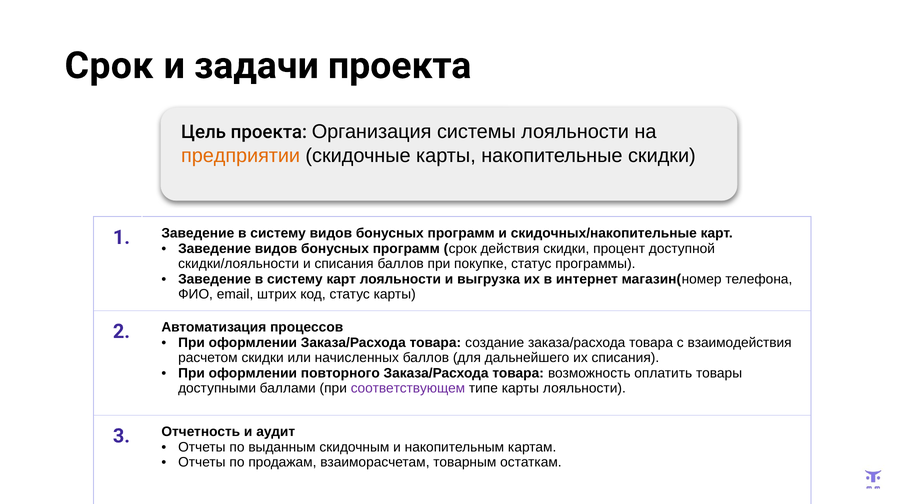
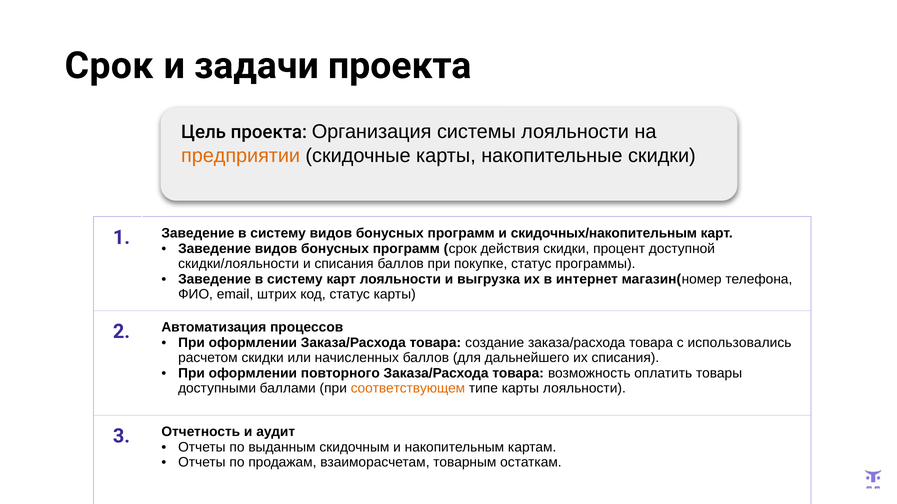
скидочных/накопительные: скидочных/накопительные -> скидочных/накопительным
взаимодействия: взаимодействия -> использовались
соответствующем colour: purple -> orange
